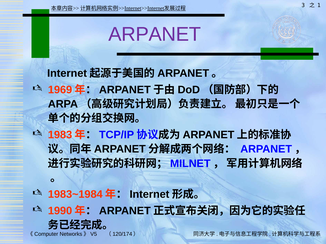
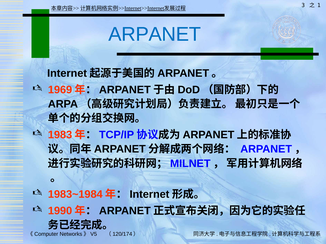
ARPANET colour: purple -> blue
